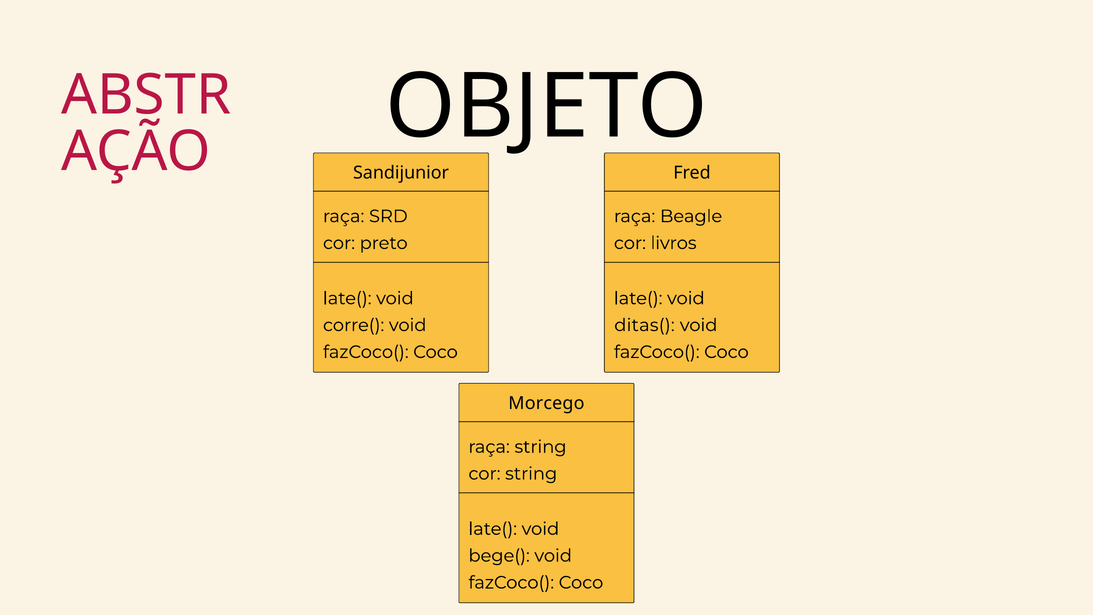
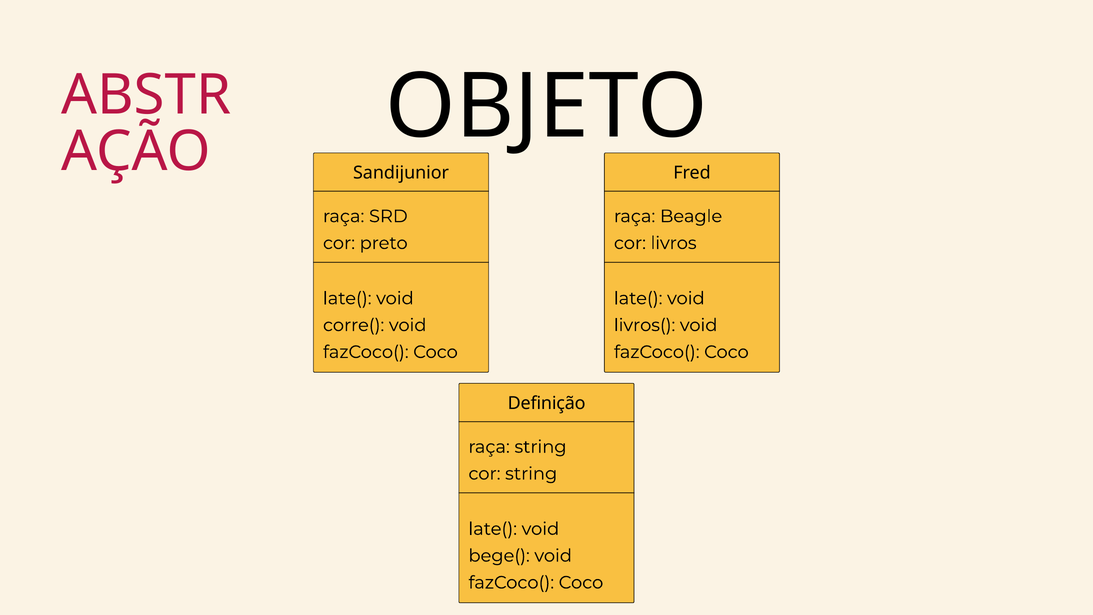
ditas(: ditas( -> livros(
Morcego: Morcego -> Definição
